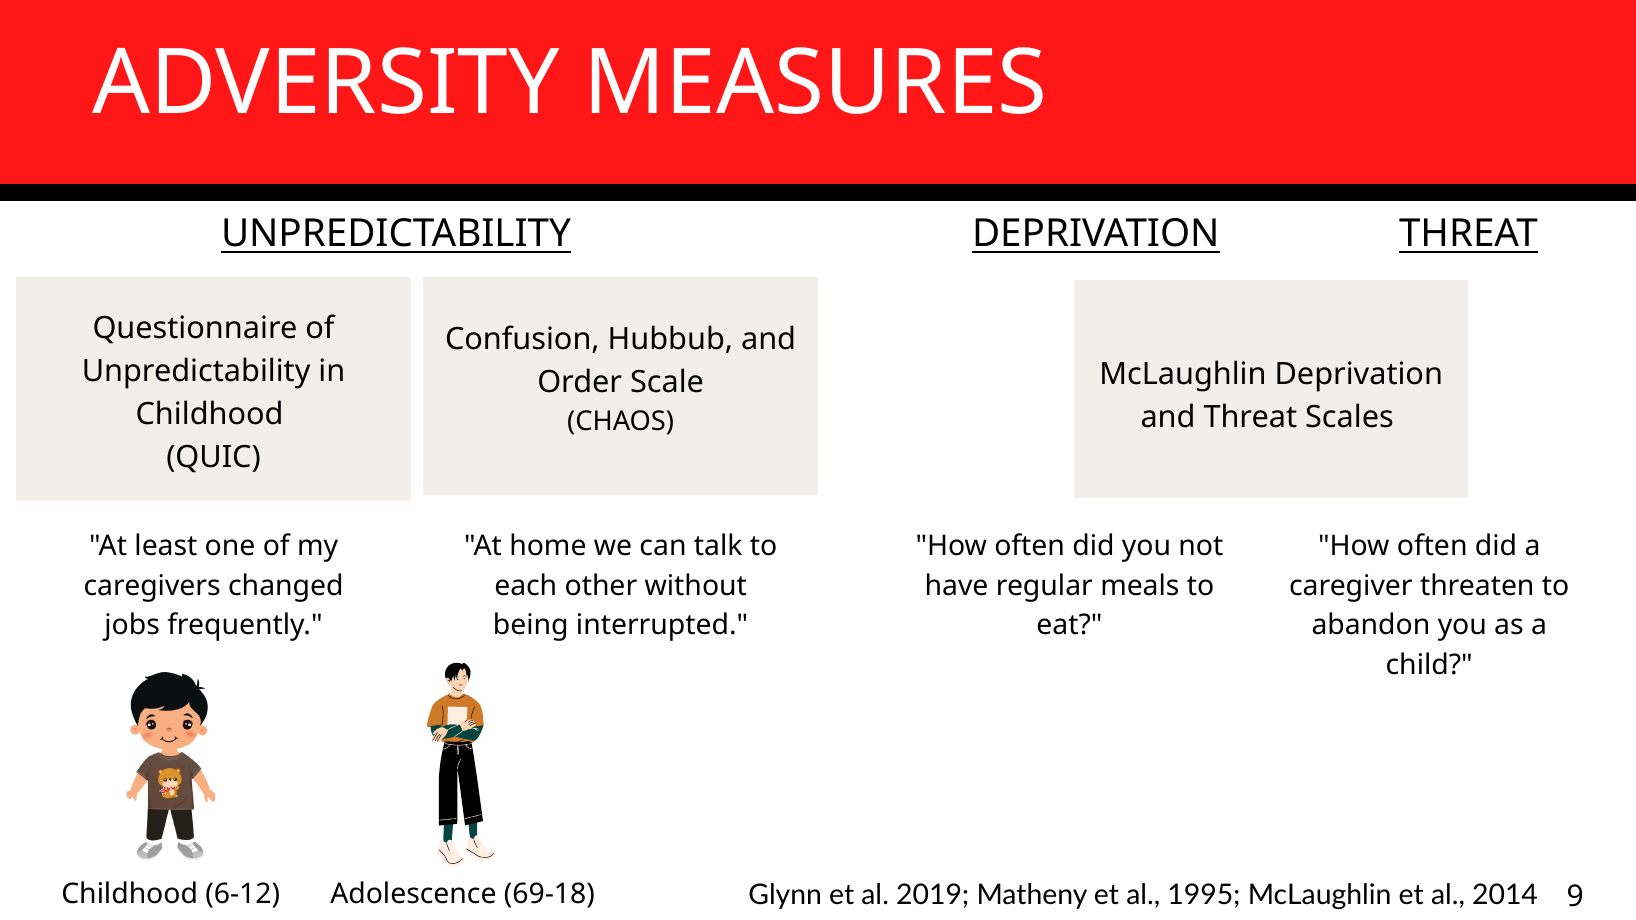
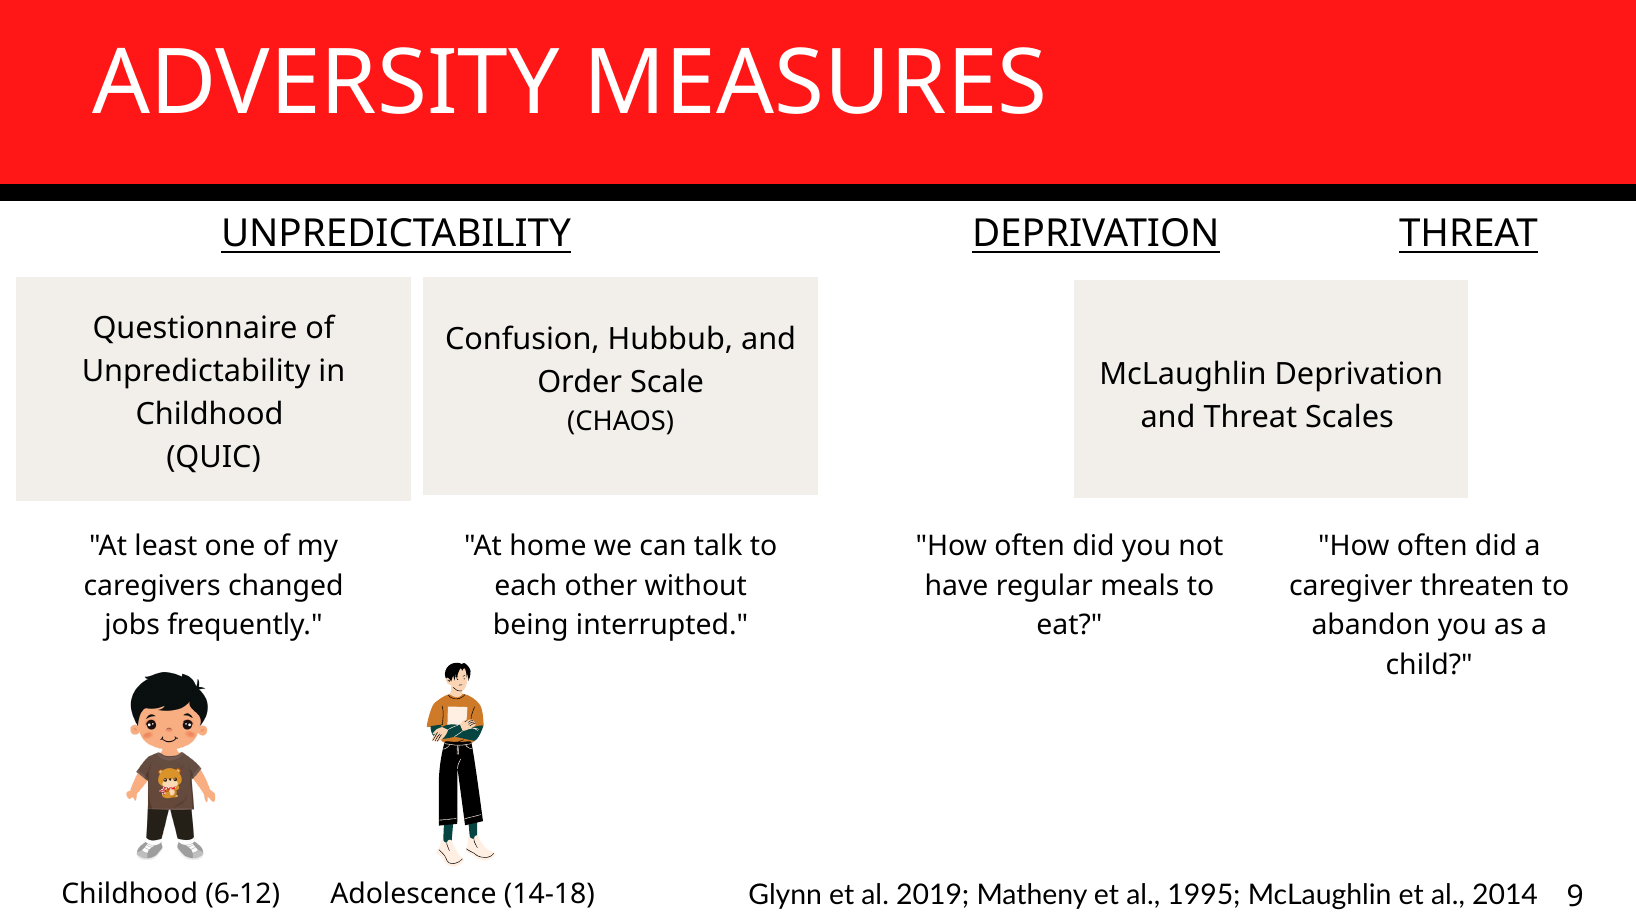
69-18: 69-18 -> 14-18
